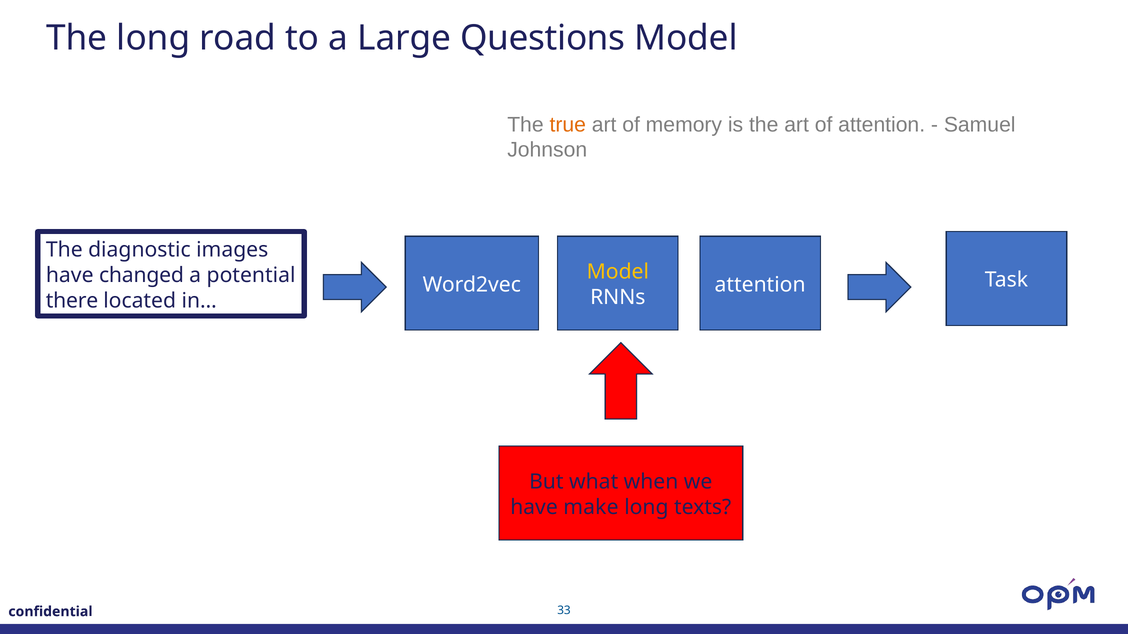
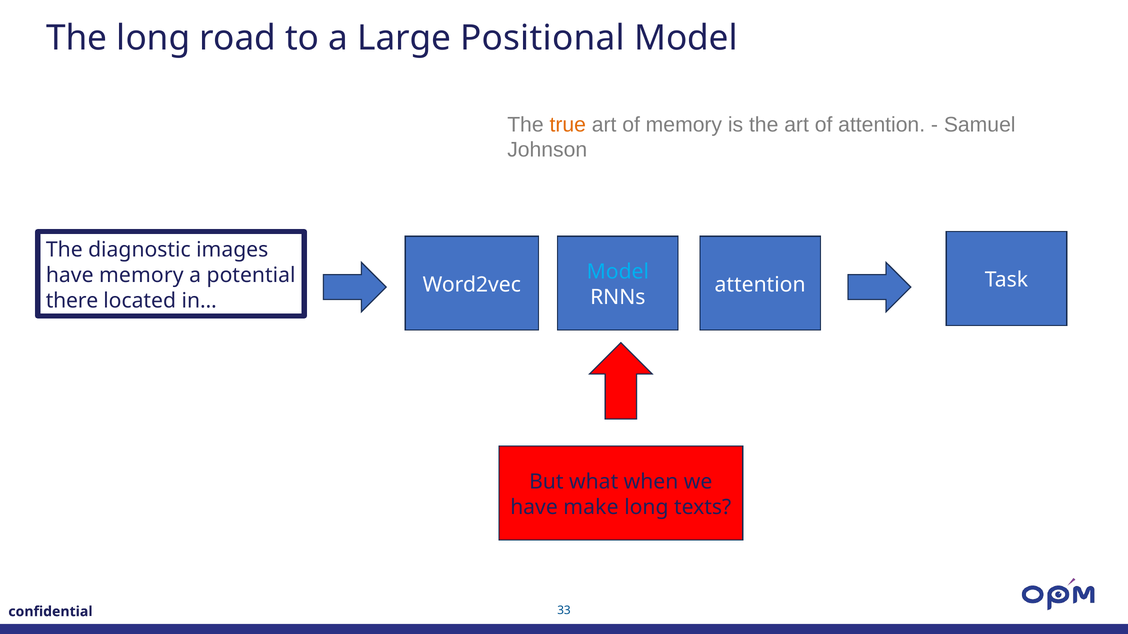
Questions: Questions -> Positional
Model at (618, 272) colour: yellow -> light blue
have changed: changed -> memory
